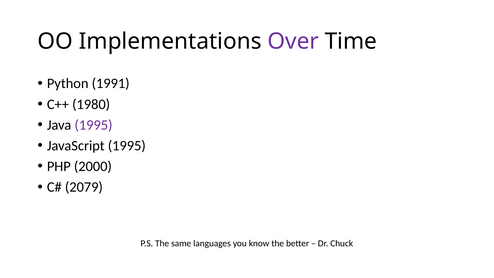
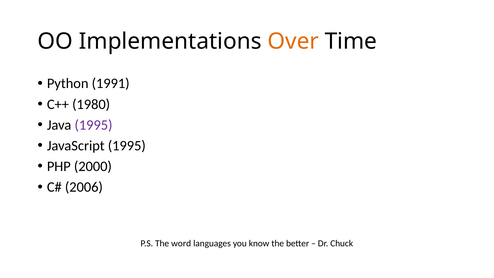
Over colour: purple -> orange
2079: 2079 -> 2006
same: same -> word
